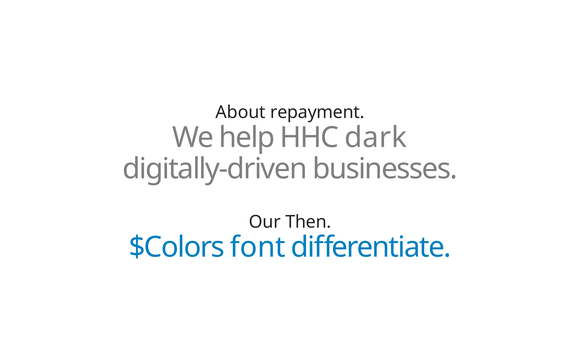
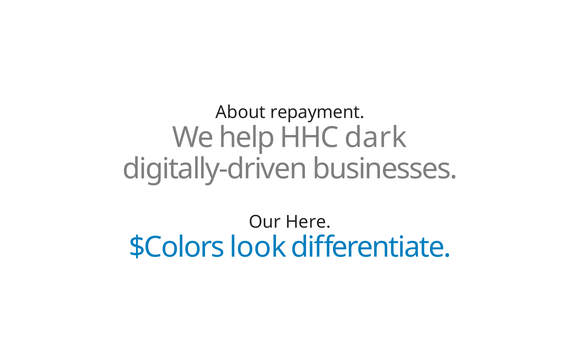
Then: Then -> Here
font: font -> look
